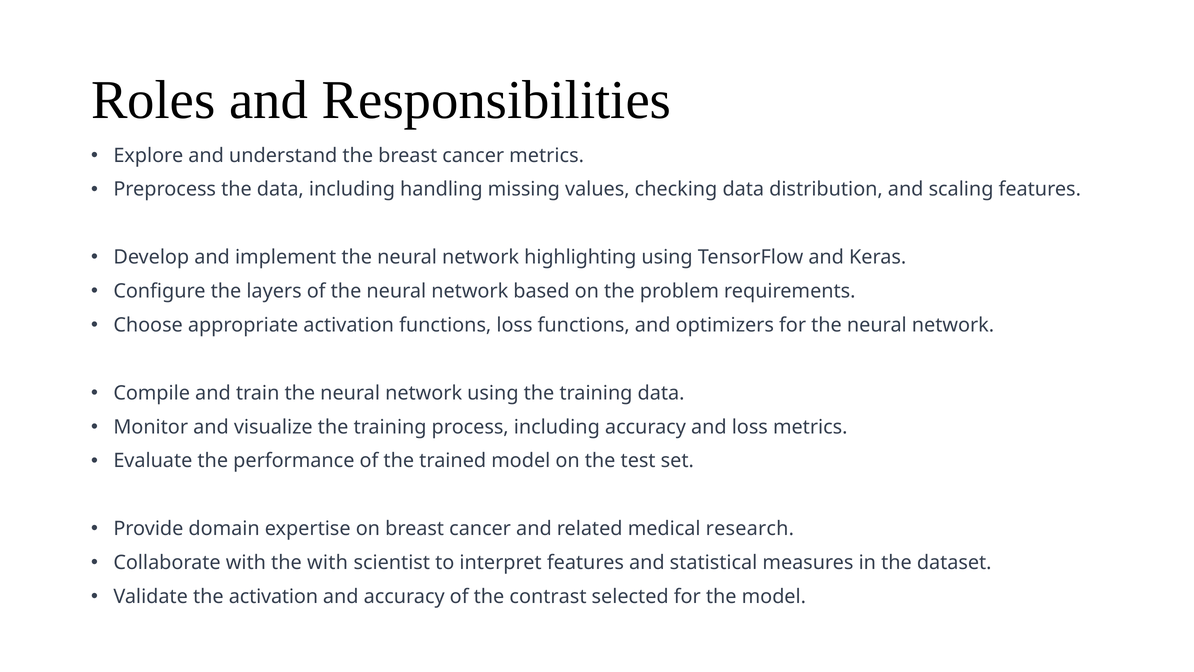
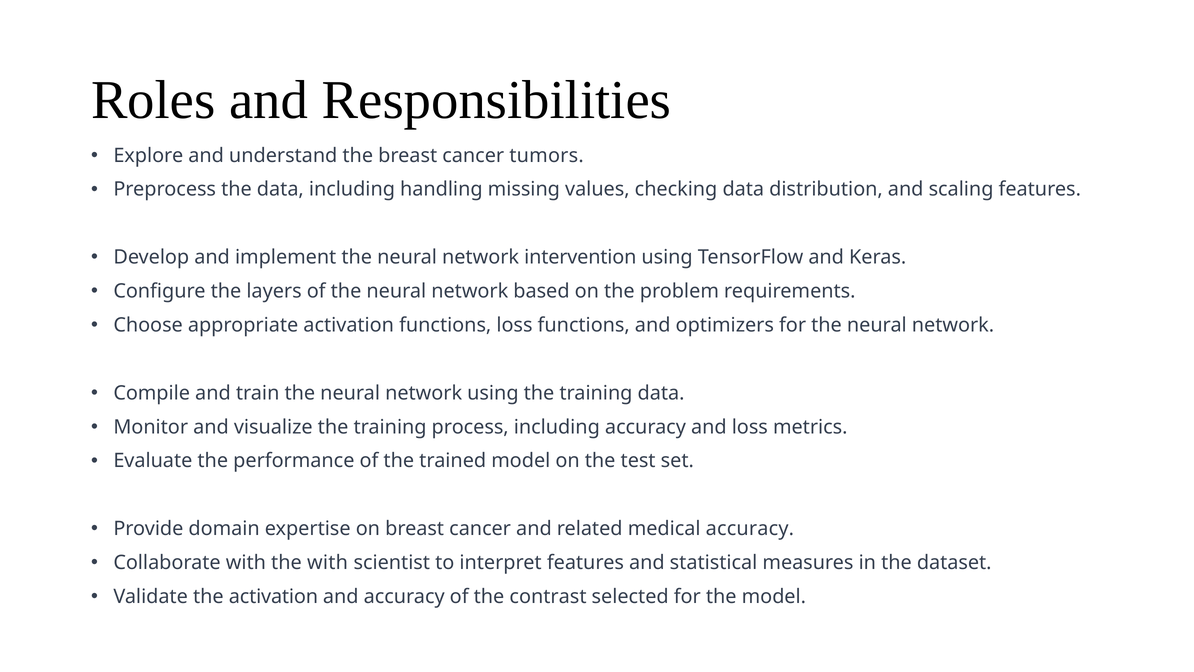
cancer metrics: metrics -> tumors
highlighting: highlighting -> intervention
medical research: research -> accuracy
